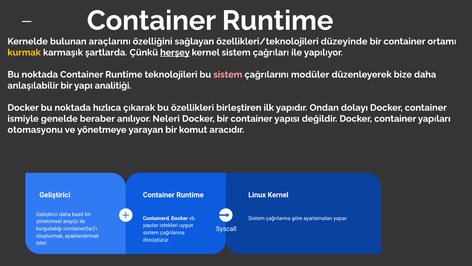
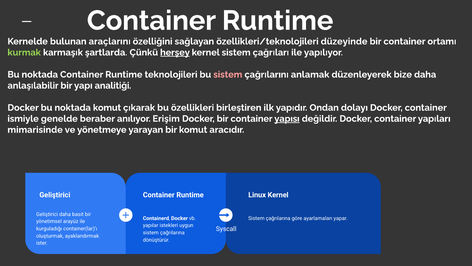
kurmak colour: yellow -> light green
modüler: modüler -> anlamak
noktada hızlıca: hızlıca -> komut
Neleri: Neleri -> Erişim
yapısı underline: none -> present
otomasyonu: otomasyonu -> mimarisinde
